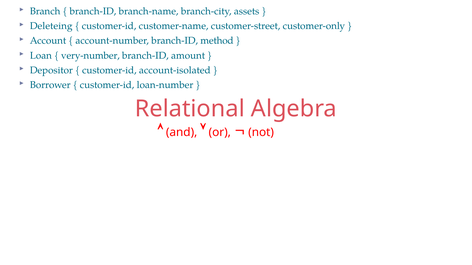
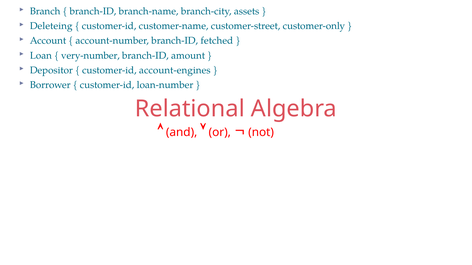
method: method -> fetched
account-isolated: account-isolated -> account-engines
